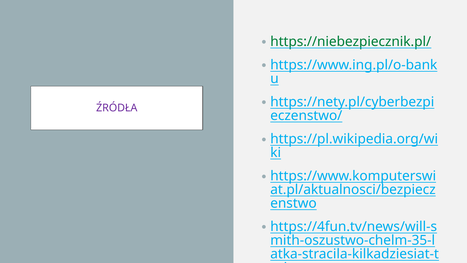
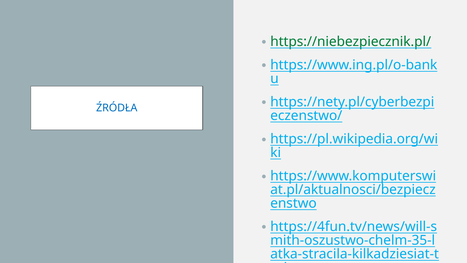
ŹRÓDŁA colour: purple -> blue
